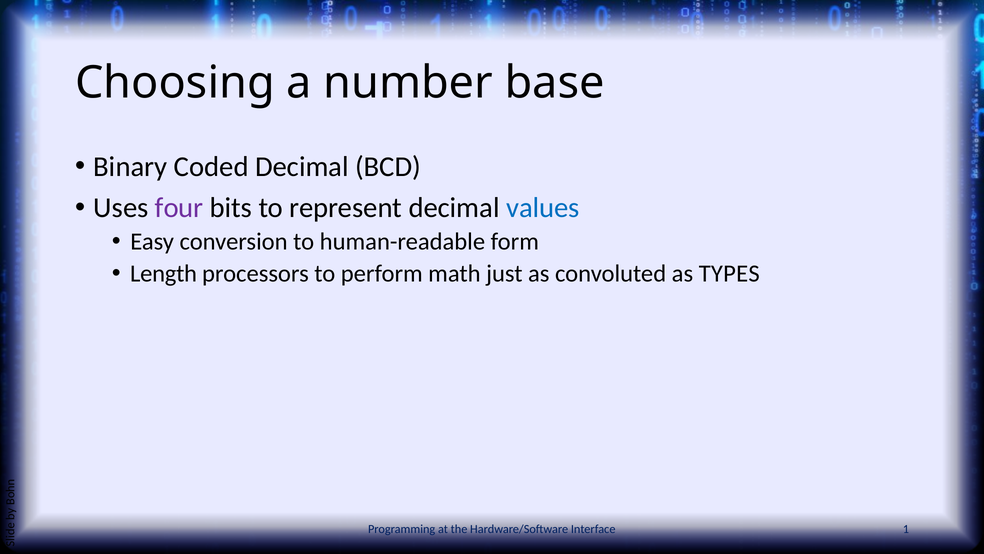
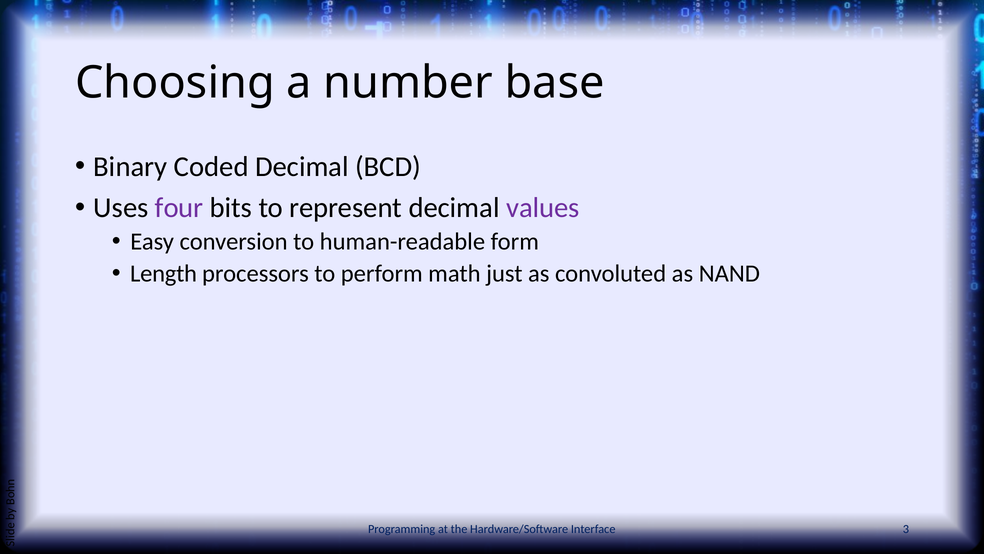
values colour: blue -> purple
TYPES: TYPES -> NAND
1: 1 -> 3
